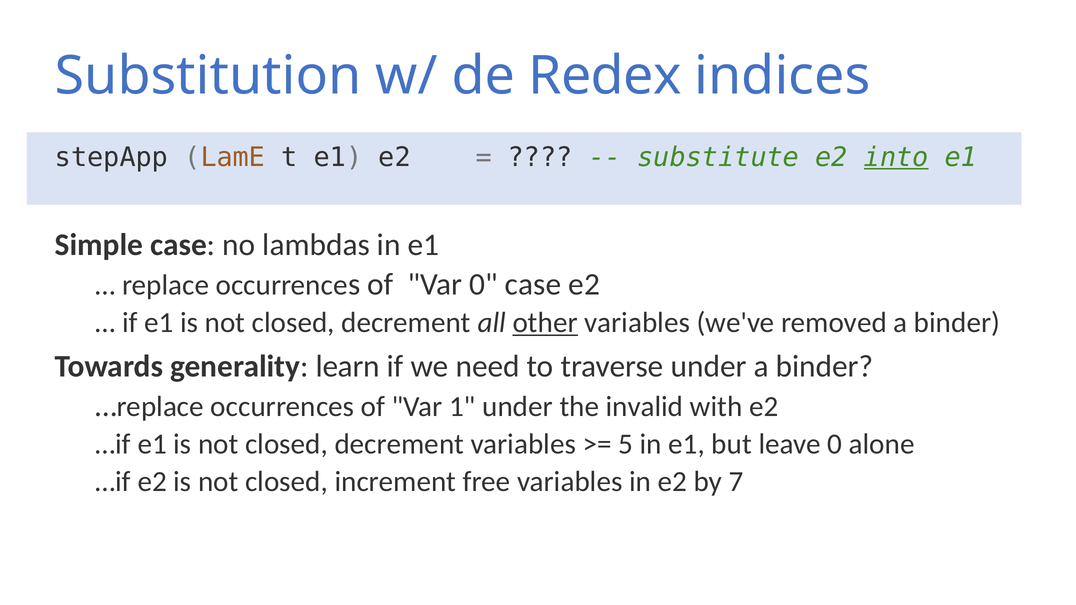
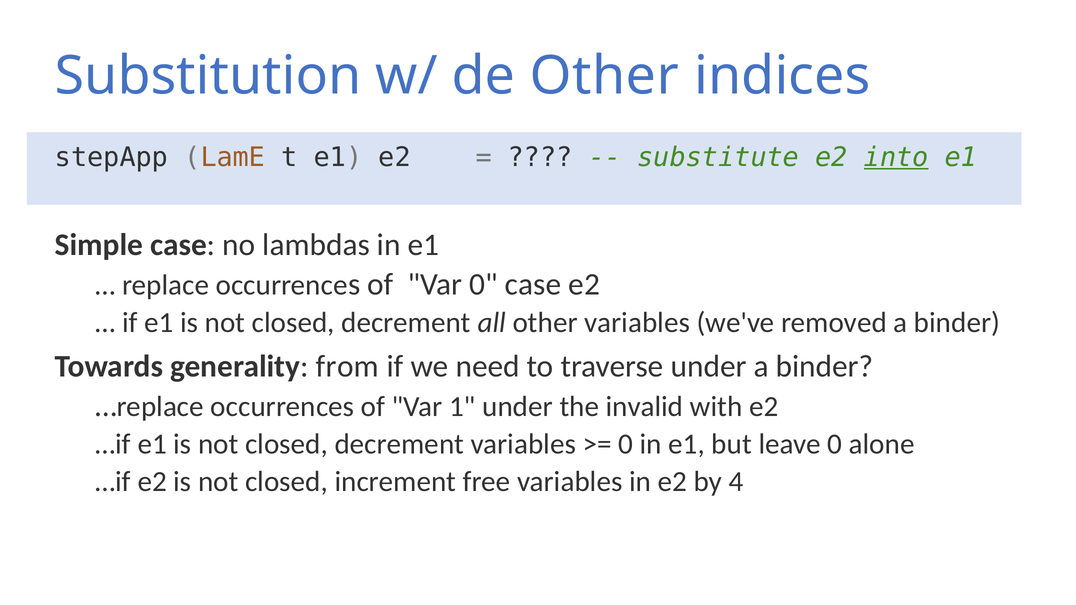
de Redex: Redex -> Other
other at (545, 323) underline: present -> none
learn: learn -> from
5 at (626, 445): 5 -> 0
7: 7 -> 4
